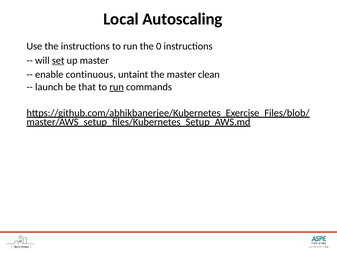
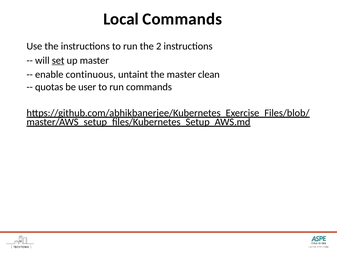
Local Autoscaling: Autoscaling -> Commands
0: 0 -> 2
launch: launch -> quotas
that: that -> user
run at (117, 87) underline: present -> none
